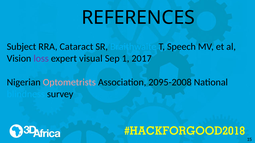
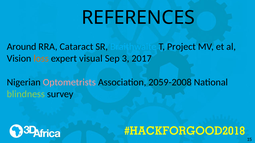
Subject: Subject -> Around
Speech: Speech -> Project
loss colour: purple -> orange
1: 1 -> 3
2095-2008: 2095-2008 -> 2059-2008
blindness colour: light blue -> light green
